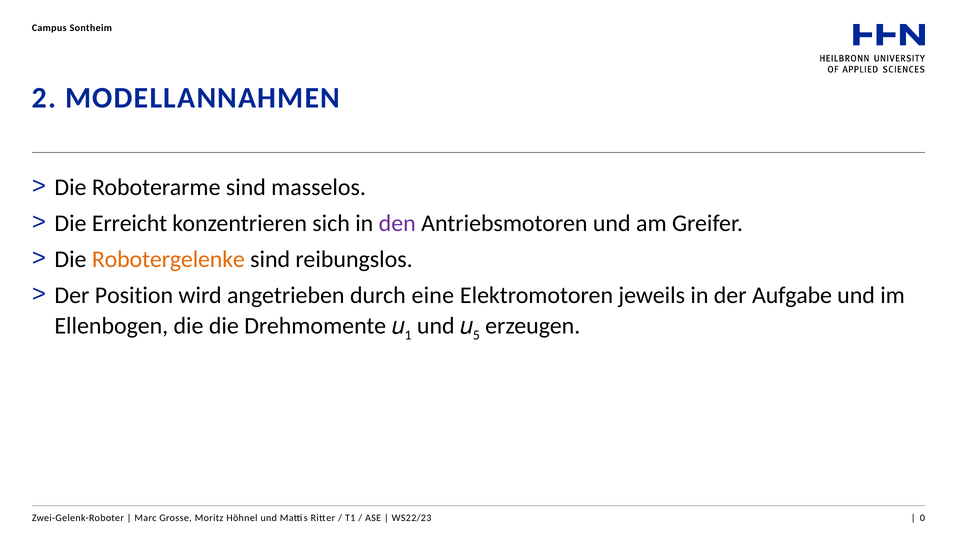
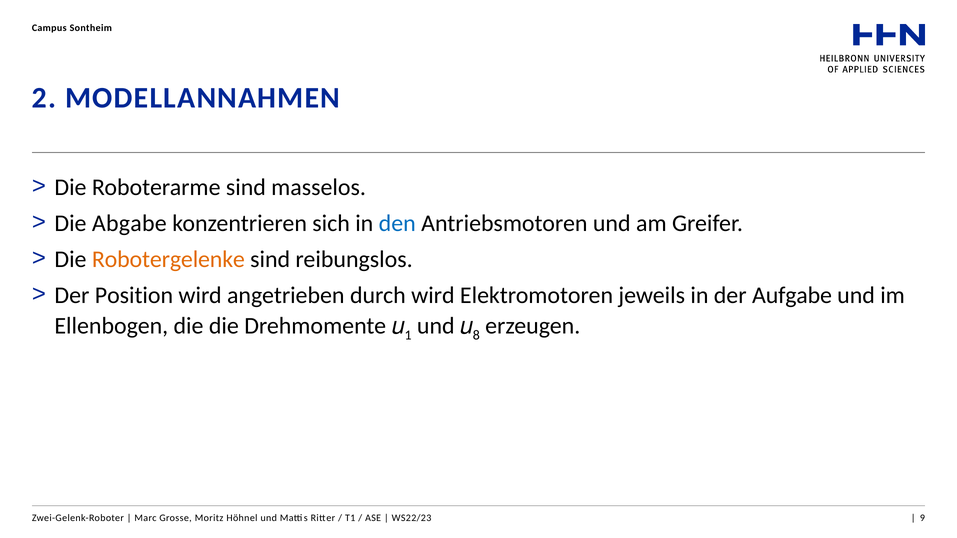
Erreicht: Erreicht -> Abgabe
den colour: purple -> blue
durch eine: eine -> wird
5: 5 -> 8
0: 0 -> 9
